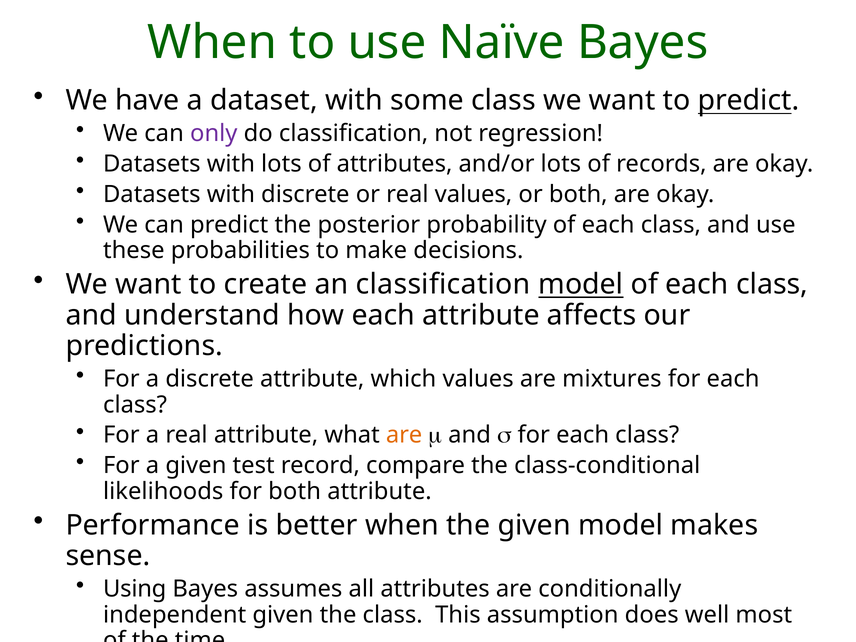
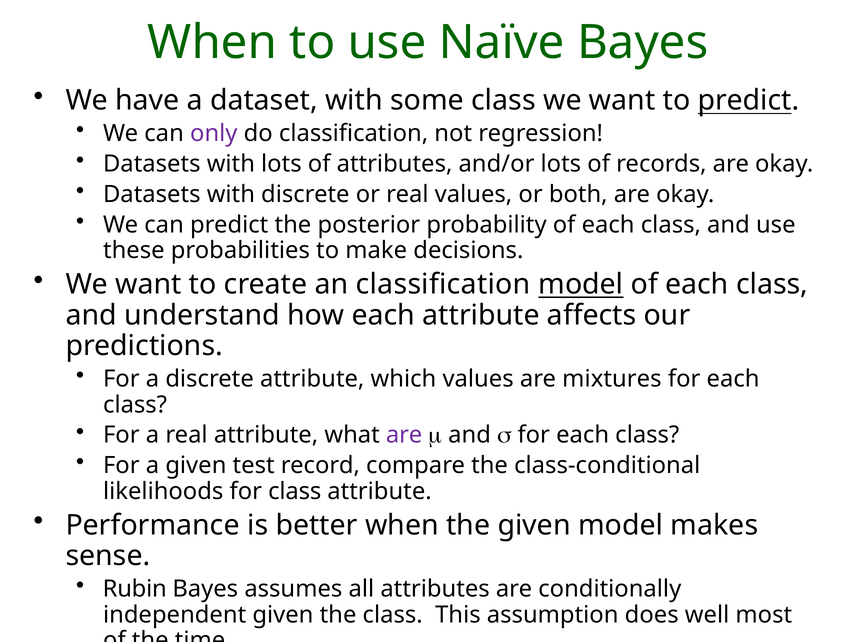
are at (404, 435) colour: orange -> purple
for both: both -> class
Using: Using -> Rubin
